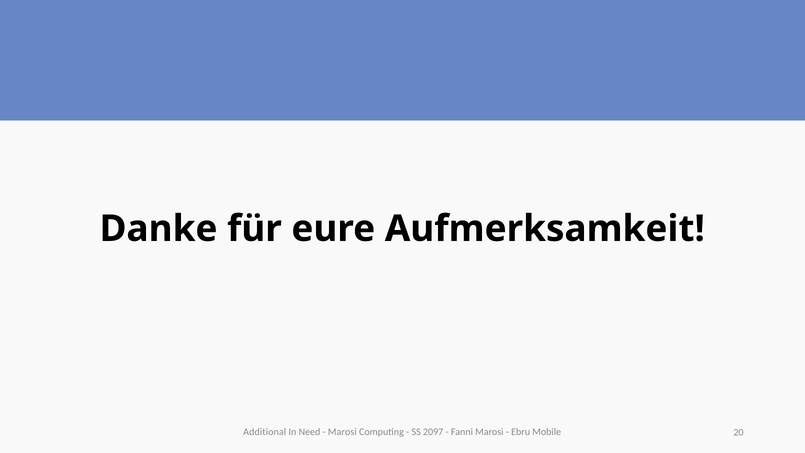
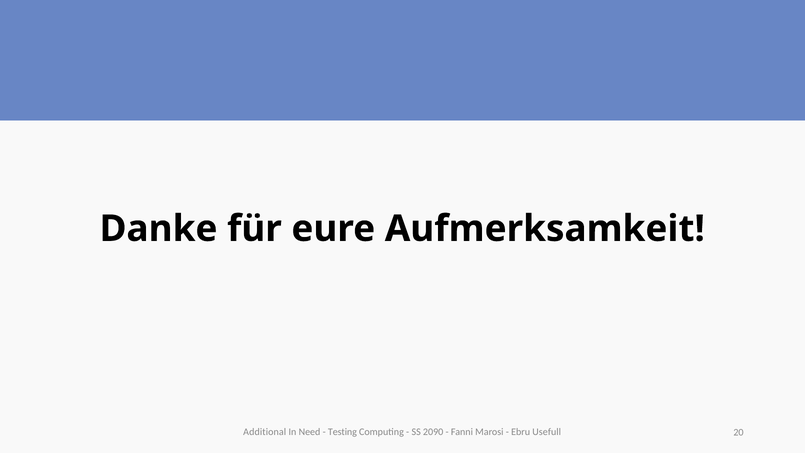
Marosi at (342, 432): Marosi -> Testing
2097: 2097 -> 2090
Mobile: Mobile -> Usefull
